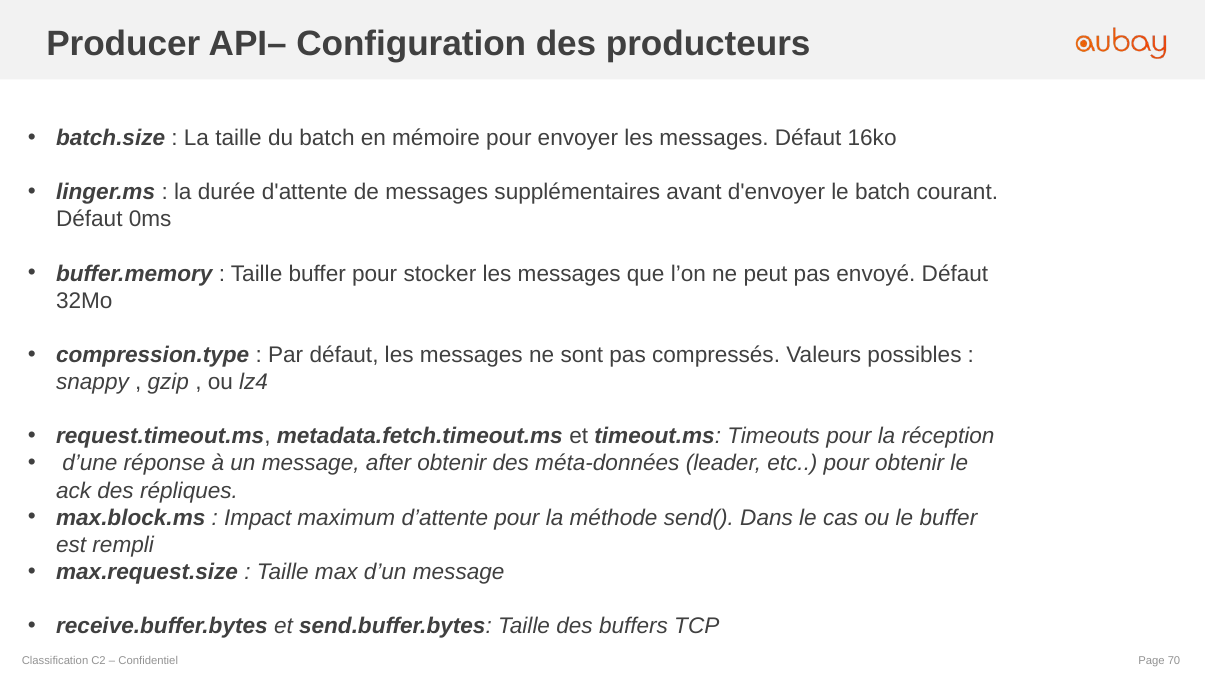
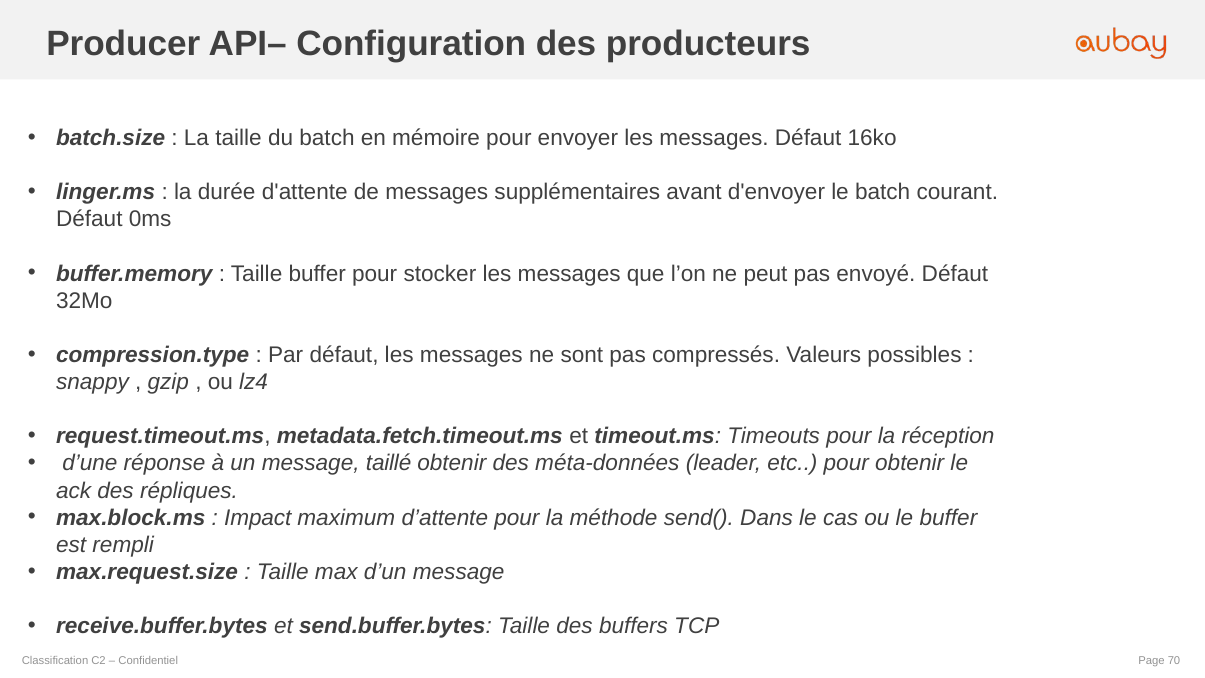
after: after -> taillé
